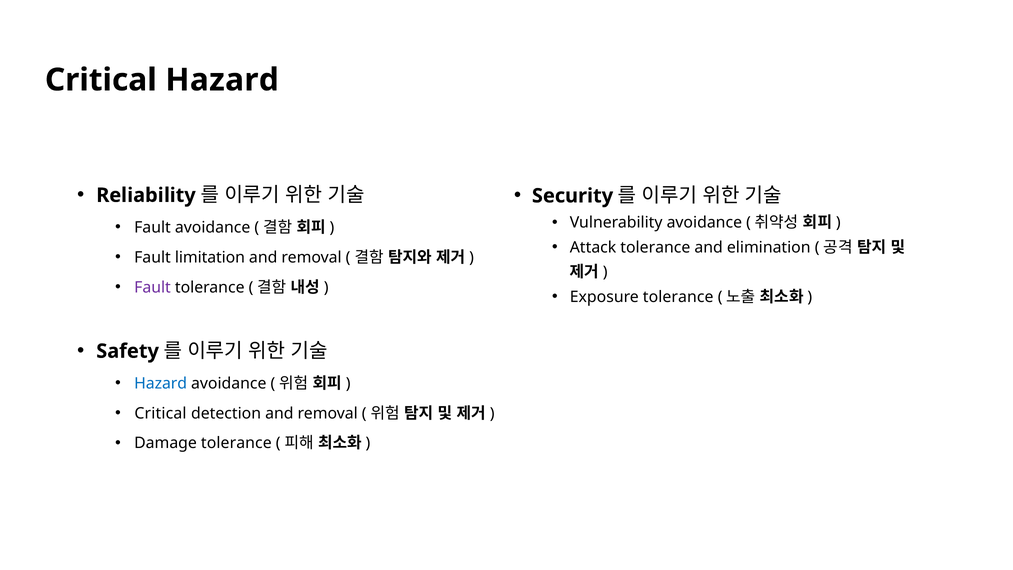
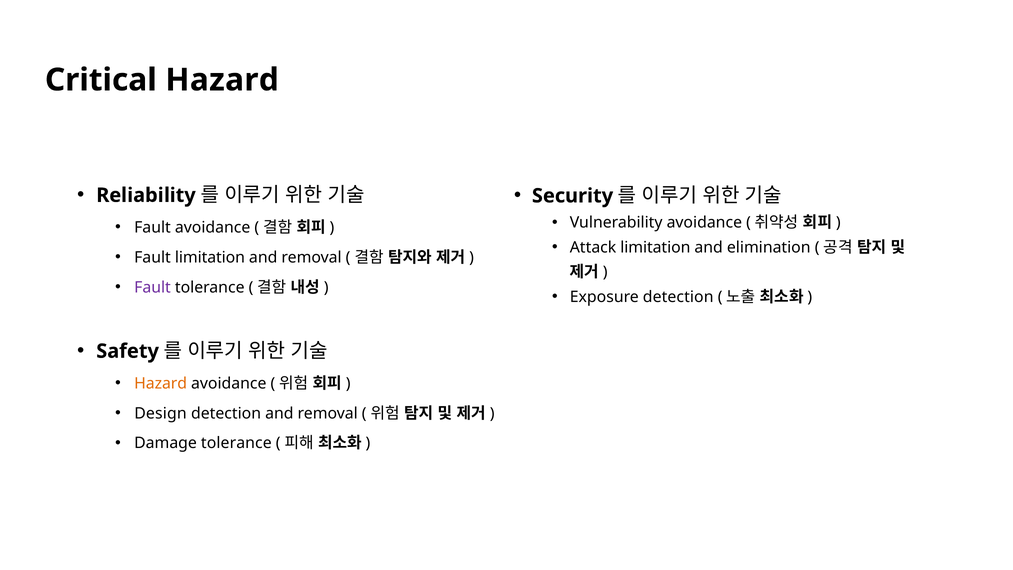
Attack tolerance: tolerance -> limitation
Exposure tolerance: tolerance -> detection
Hazard at (161, 383) colour: blue -> orange
Critical at (160, 413): Critical -> Design
